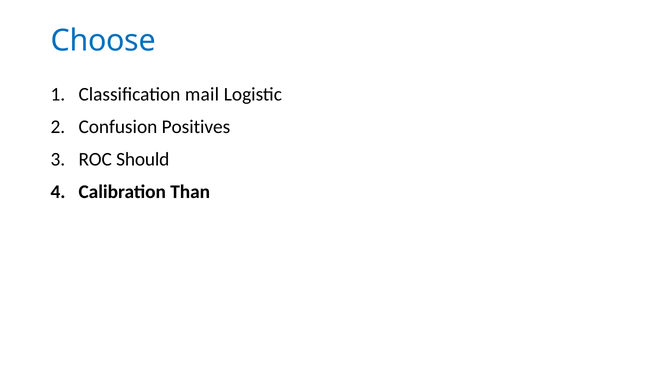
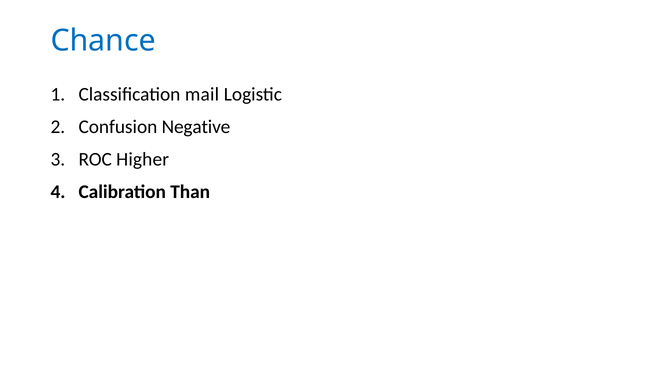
Choose: Choose -> Chance
Positives: Positives -> Negative
Should: Should -> Higher
